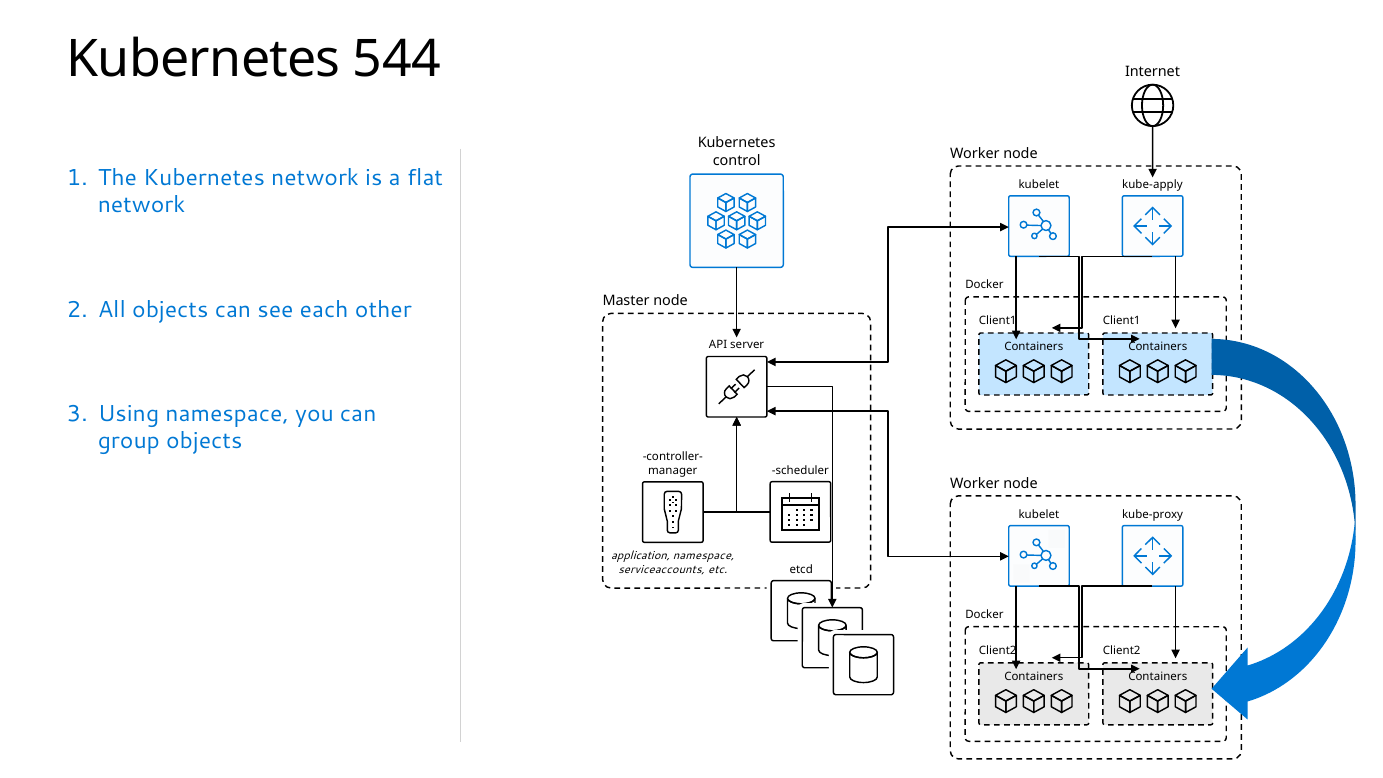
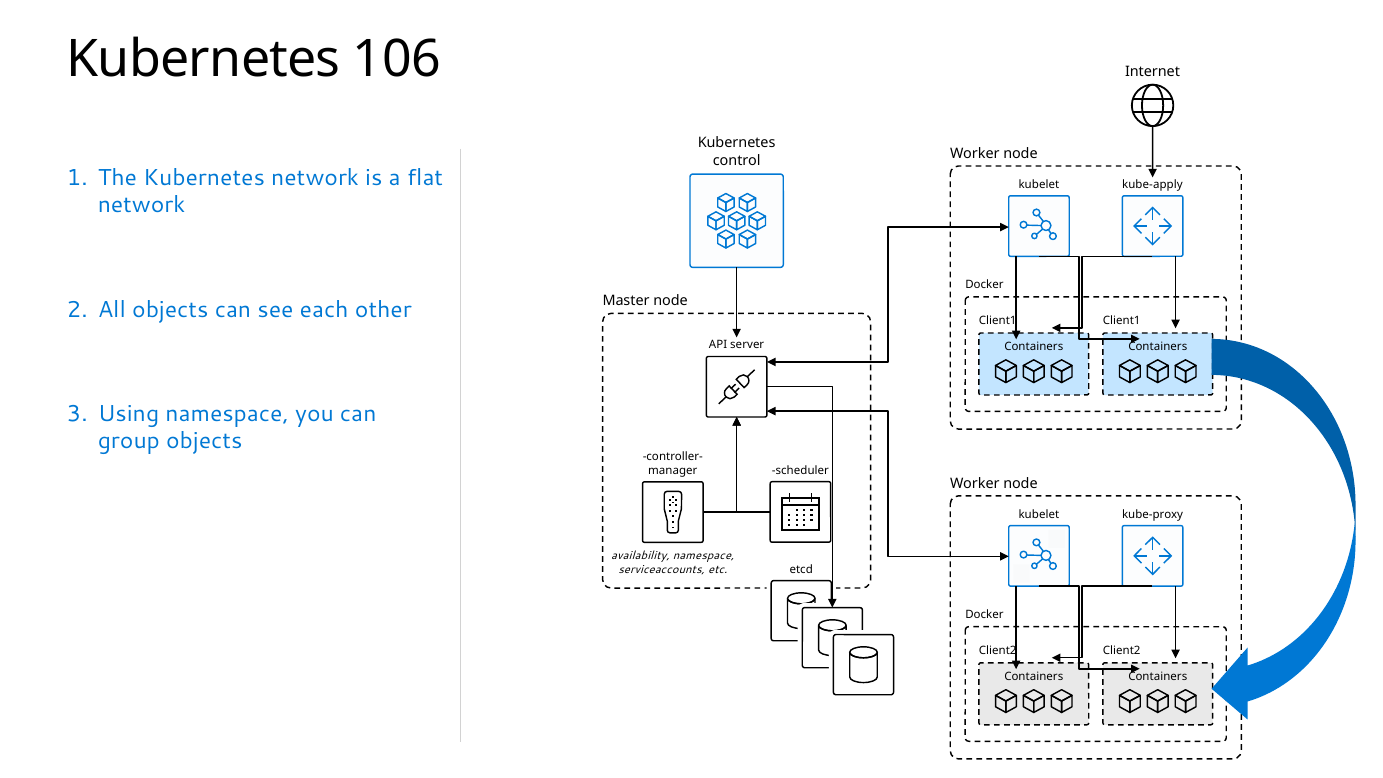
544: 544 -> 106
application: application -> availability
